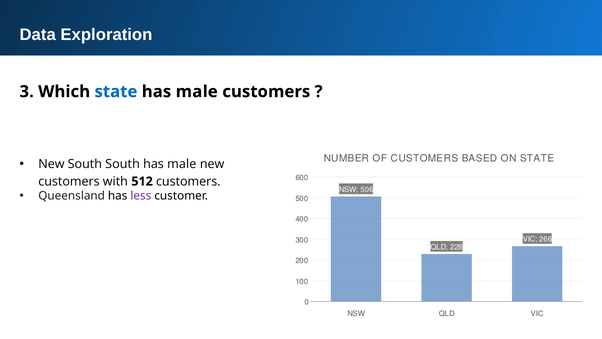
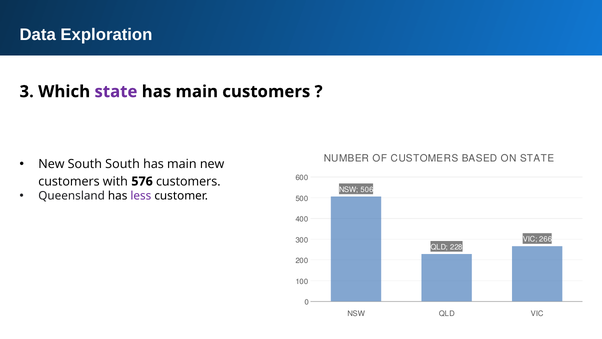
state at (116, 92) colour: blue -> purple
male at (197, 92): male -> main
male at (182, 164): male -> main
512: 512 -> 576
